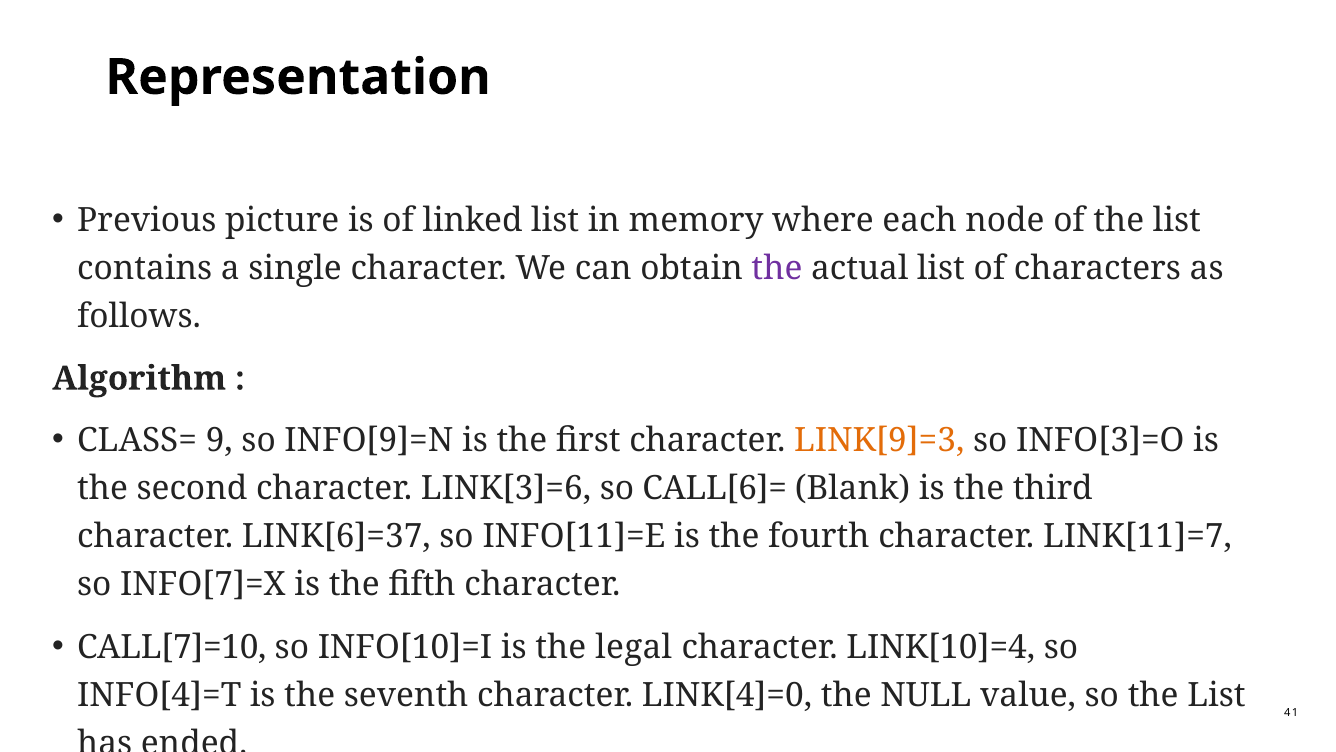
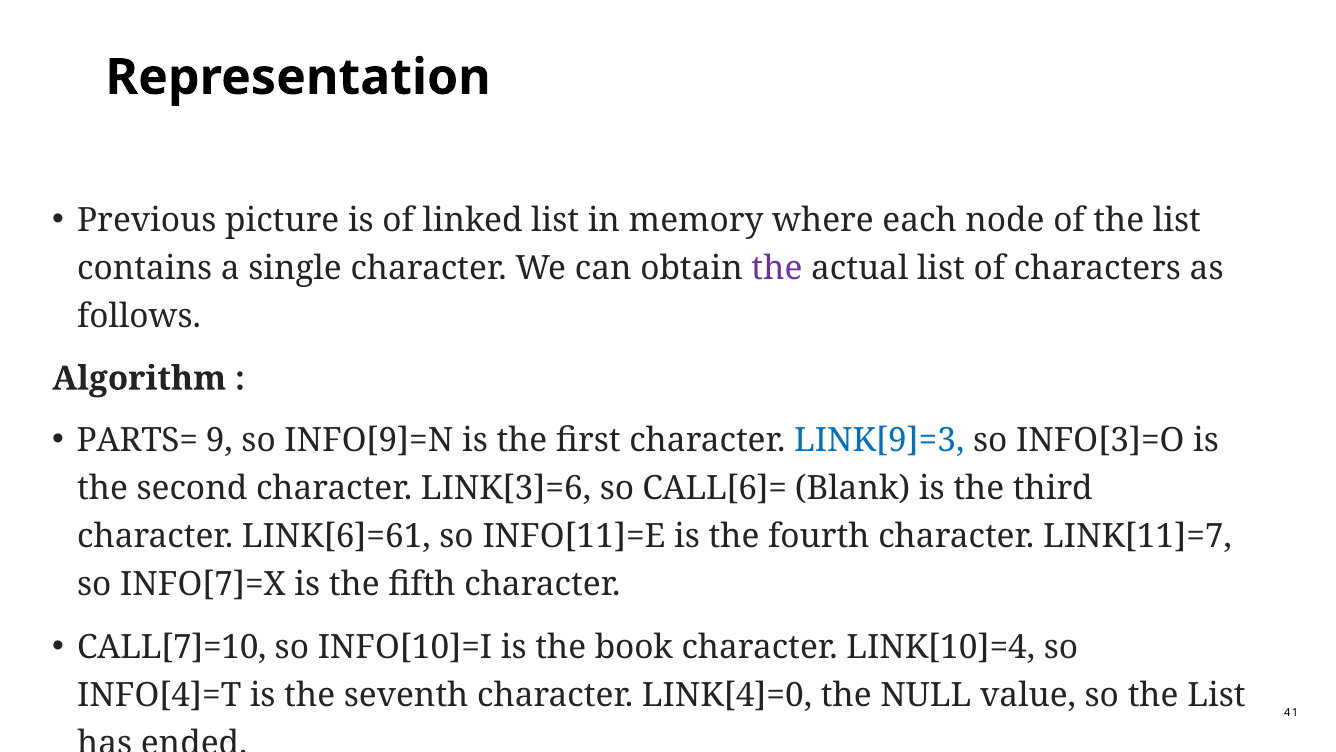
CLASS=: CLASS= -> PARTS=
LINK[9]=3 colour: orange -> blue
LINK[6]=37: LINK[6]=37 -> LINK[6]=61
legal: legal -> book
